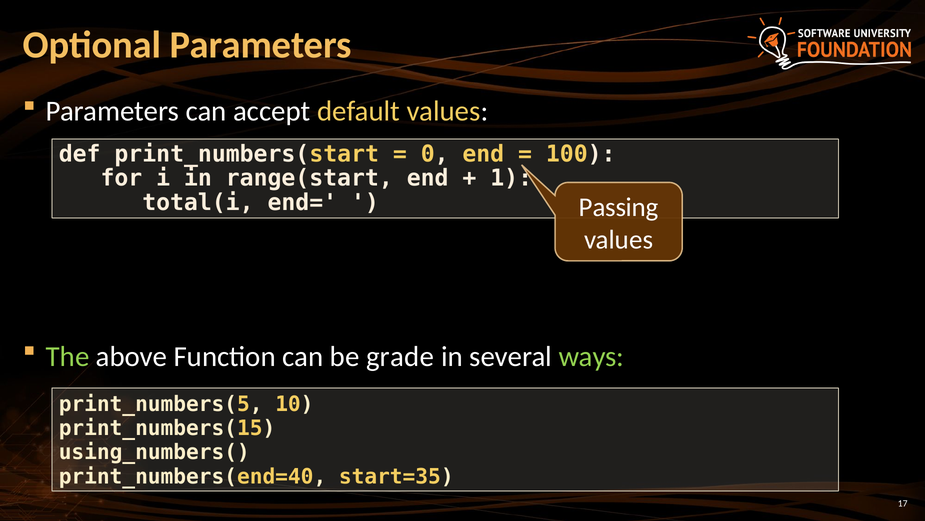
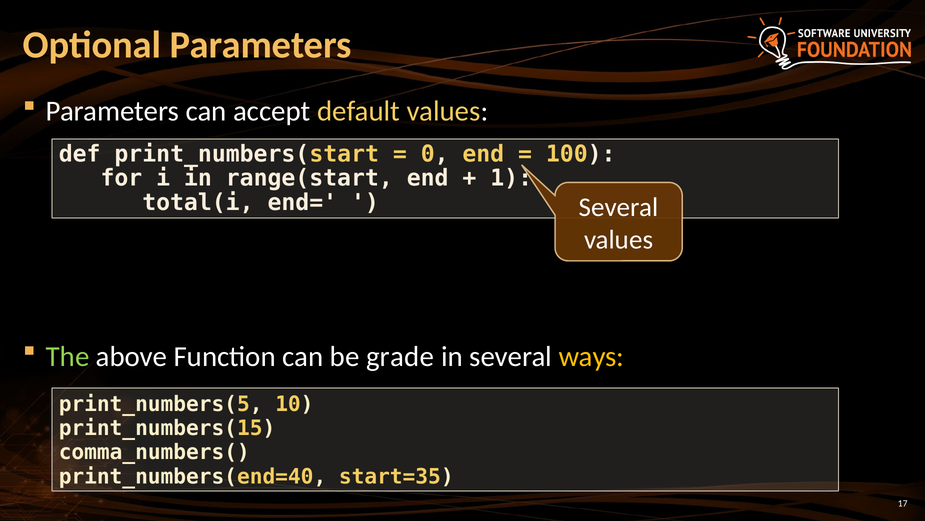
Passing at (619, 207): Passing -> Several
ways colour: light green -> yellow
using_numbers(: using_numbers( -> comma_numbers(
